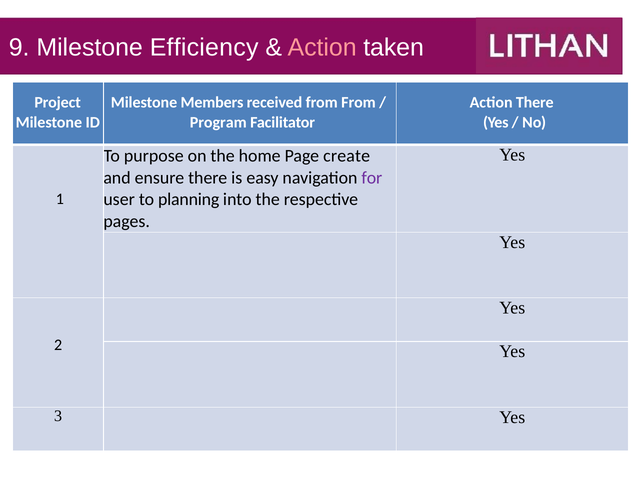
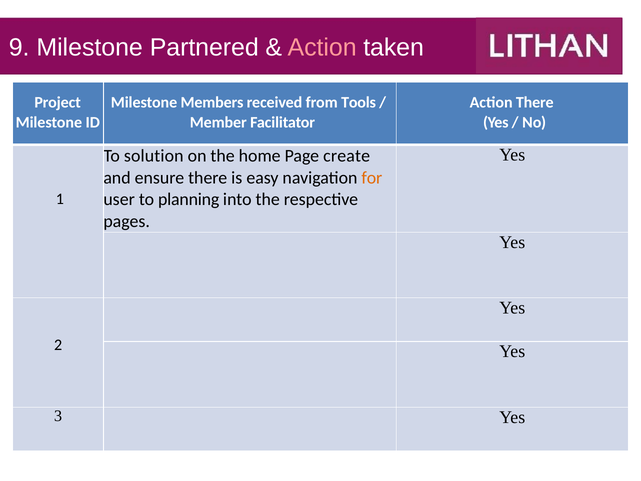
Efficiency: Efficiency -> Partnered
from From: From -> Tools
Program: Program -> Member
purpose: purpose -> solution
for colour: purple -> orange
